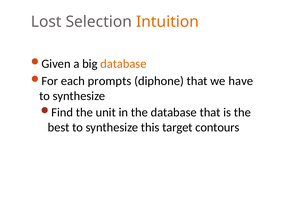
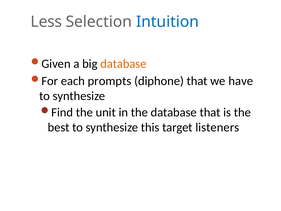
Lost: Lost -> Less
Intuition colour: orange -> blue
contours: contours -> listeners
